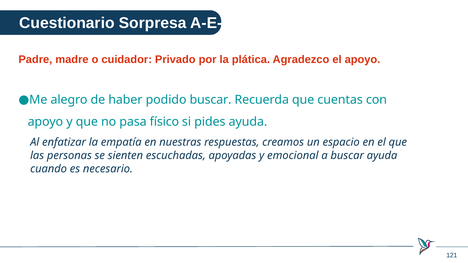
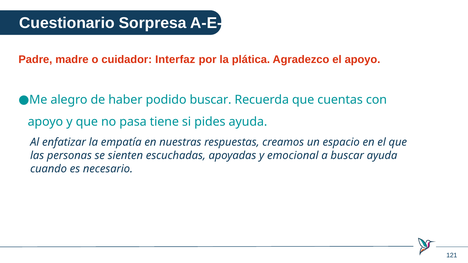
Privado: Privado -> Interfaz
físico: físico -> tiene
